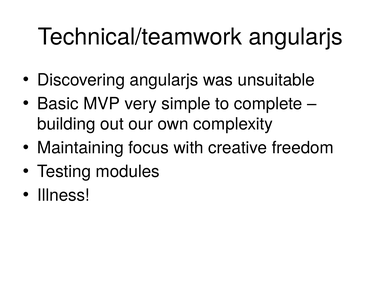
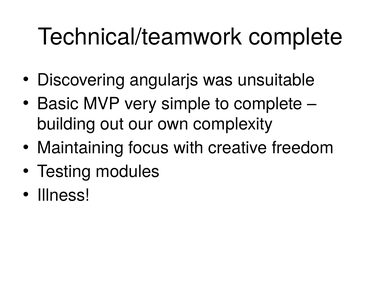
Technical/teamwork angularjs: angularjs -> complete
